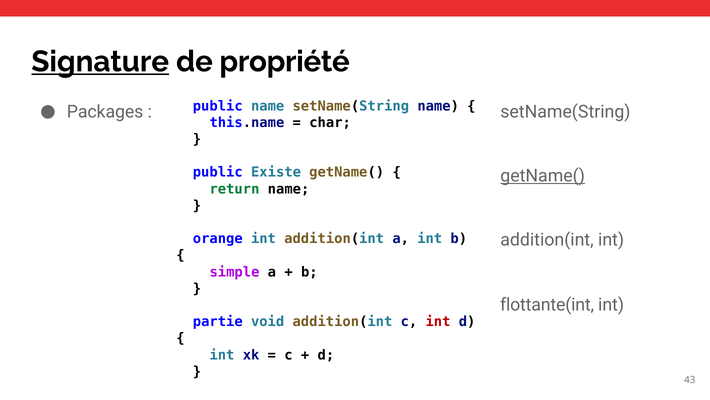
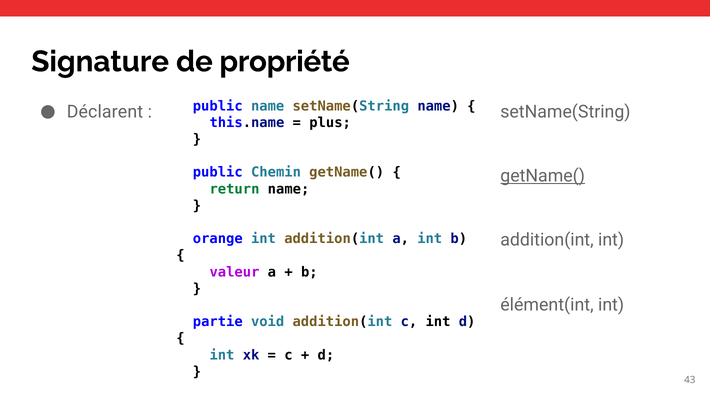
Signature underline: present -> none
Packages: Packages -> Déclarent
char: char -> plus
Existe: Existe -> Chemin
simple: simple -> valeur
flottante(int: flottante(int -> élément(int
int at (438, 321) colour: red -> black
